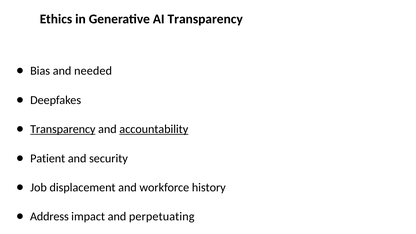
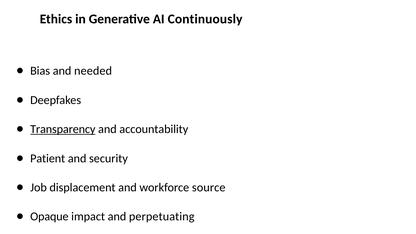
AI Transparency: Transparency -> Continuously
accountability underline: present -> none
history: history -> source
Address: Address -> Opaque
